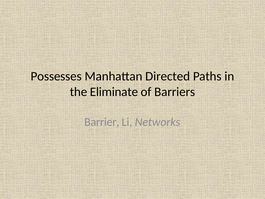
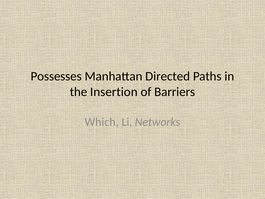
Eliminate: Eliminate -> Insertion
Barrier: Barrier -> Which
